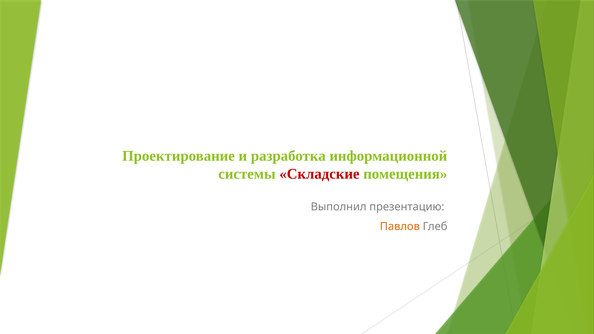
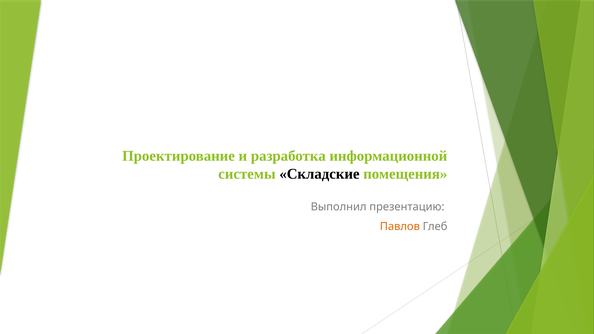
Складские colour: red -> black
